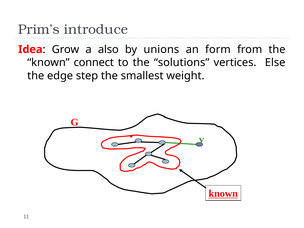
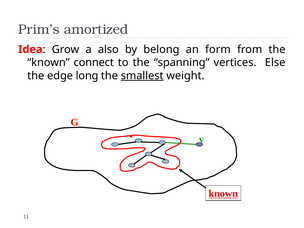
introduce: introduce -> amortized
unions: unions -> belong
solutions: solutions -> spanning
step: step -> long
smallest underline: none -> present
